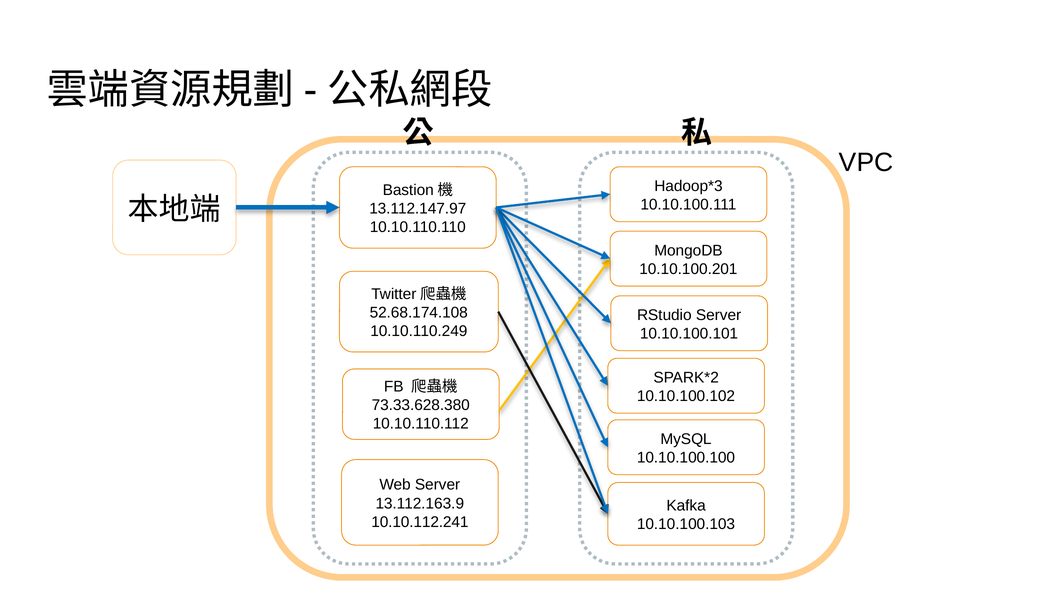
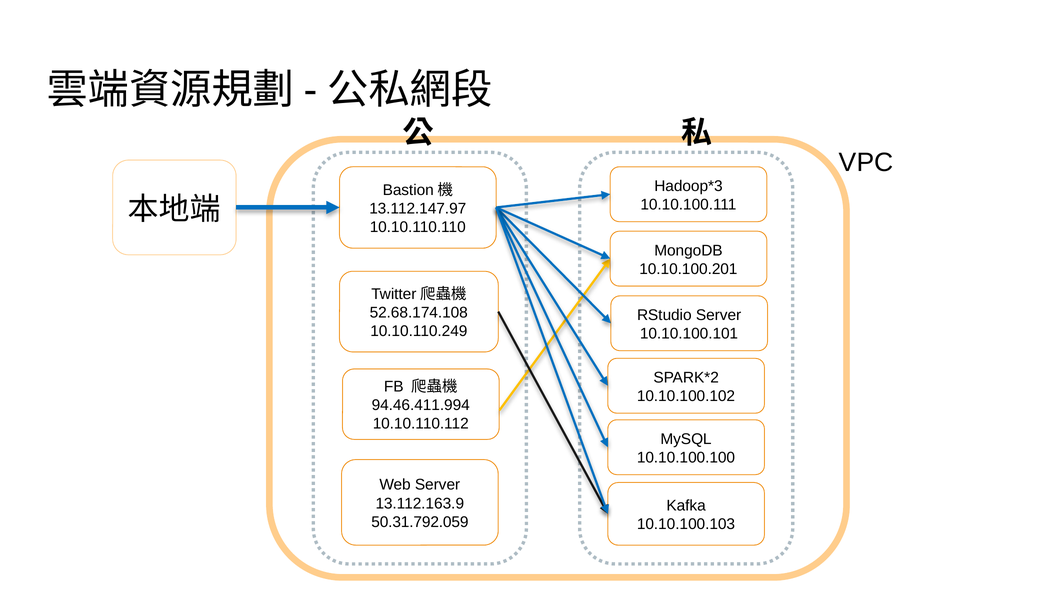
73.33.628.380: 73.33.628.380 -> 94.46.411.994
10.10.112.241: 10.10.112.241 -> 50.31.792.059
